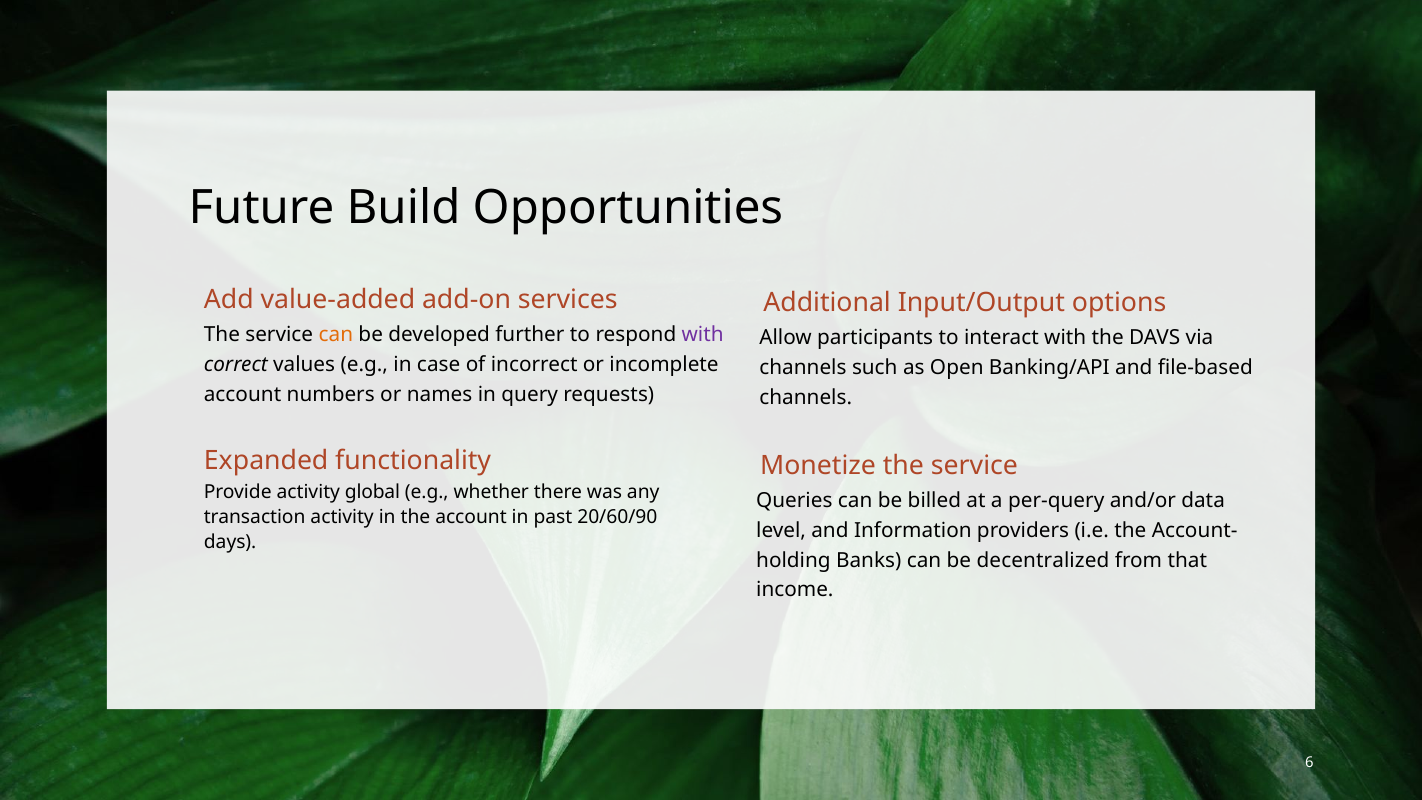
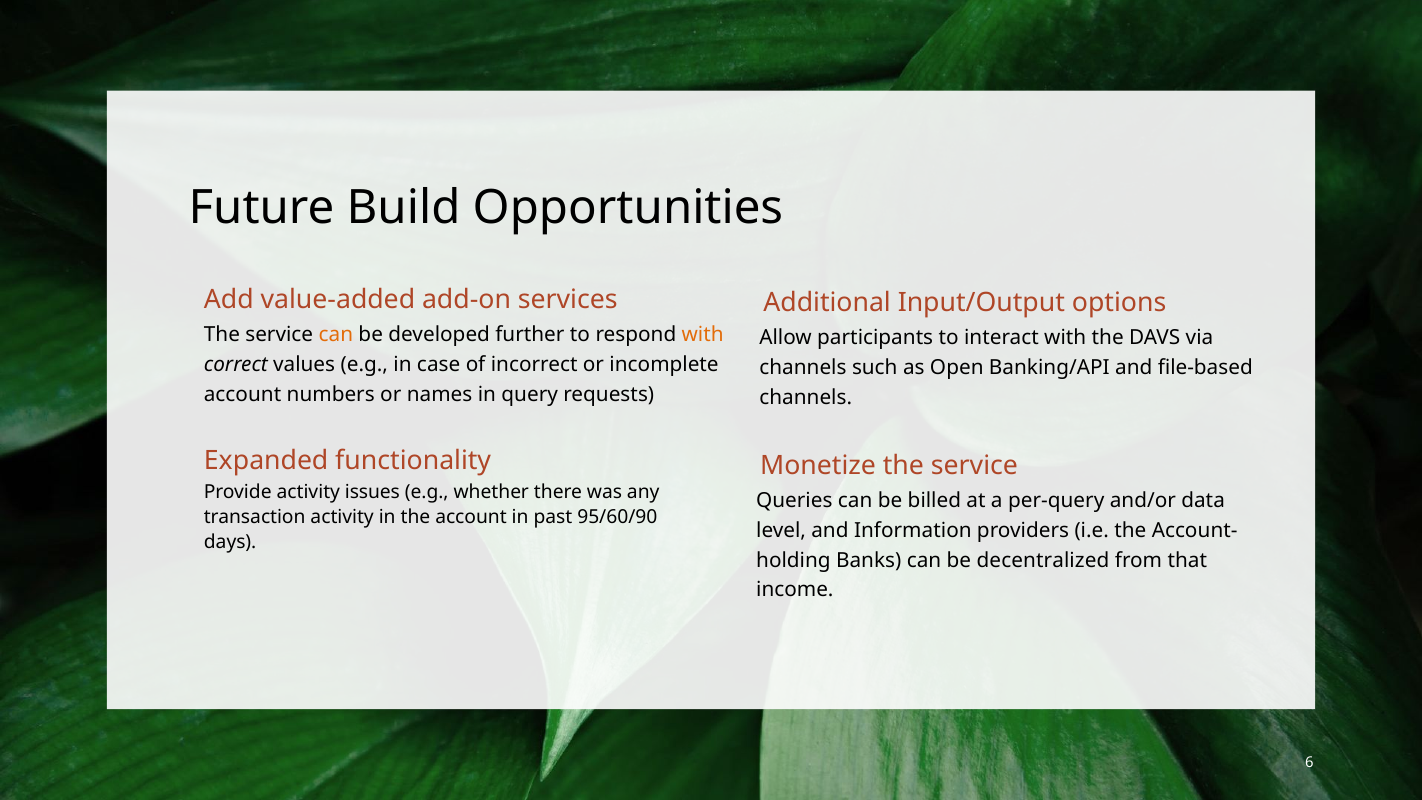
with at (703, 335) colour: purple -> orange
global: global -> issues
20/60/90: 20/60/90 -> 95/60/90
